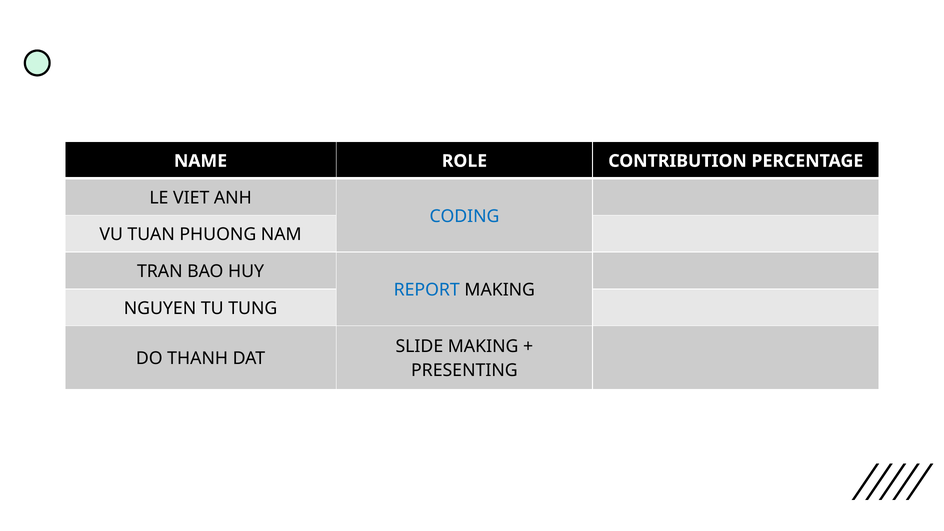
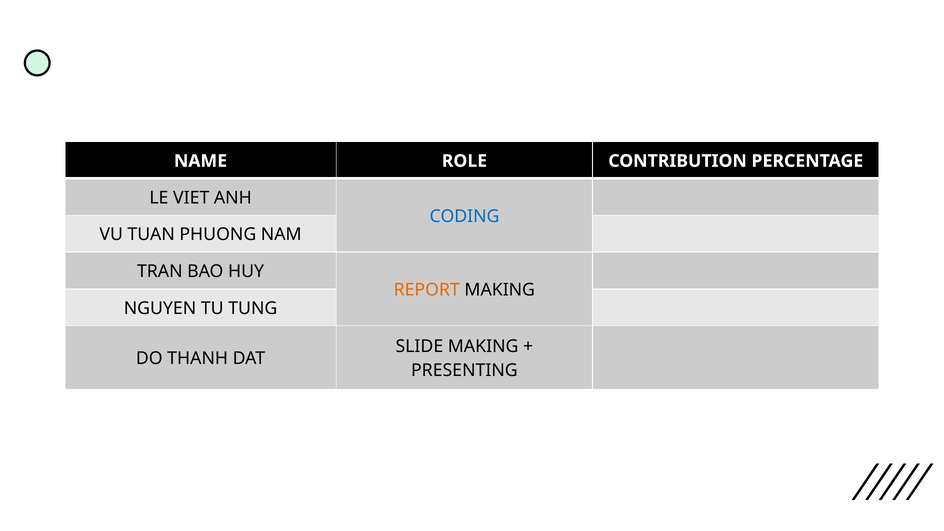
REPORT colour: blue -> orange
